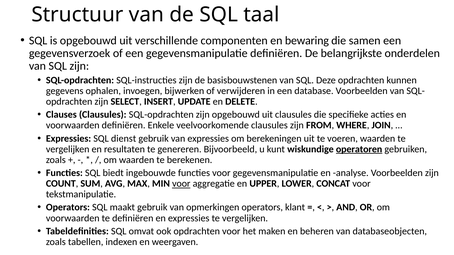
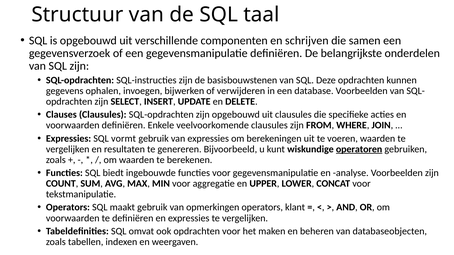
bewaring: bewaring -> schrijven
dienst: dienst -> vormt
voor at (181, 184) underline: present -> none
